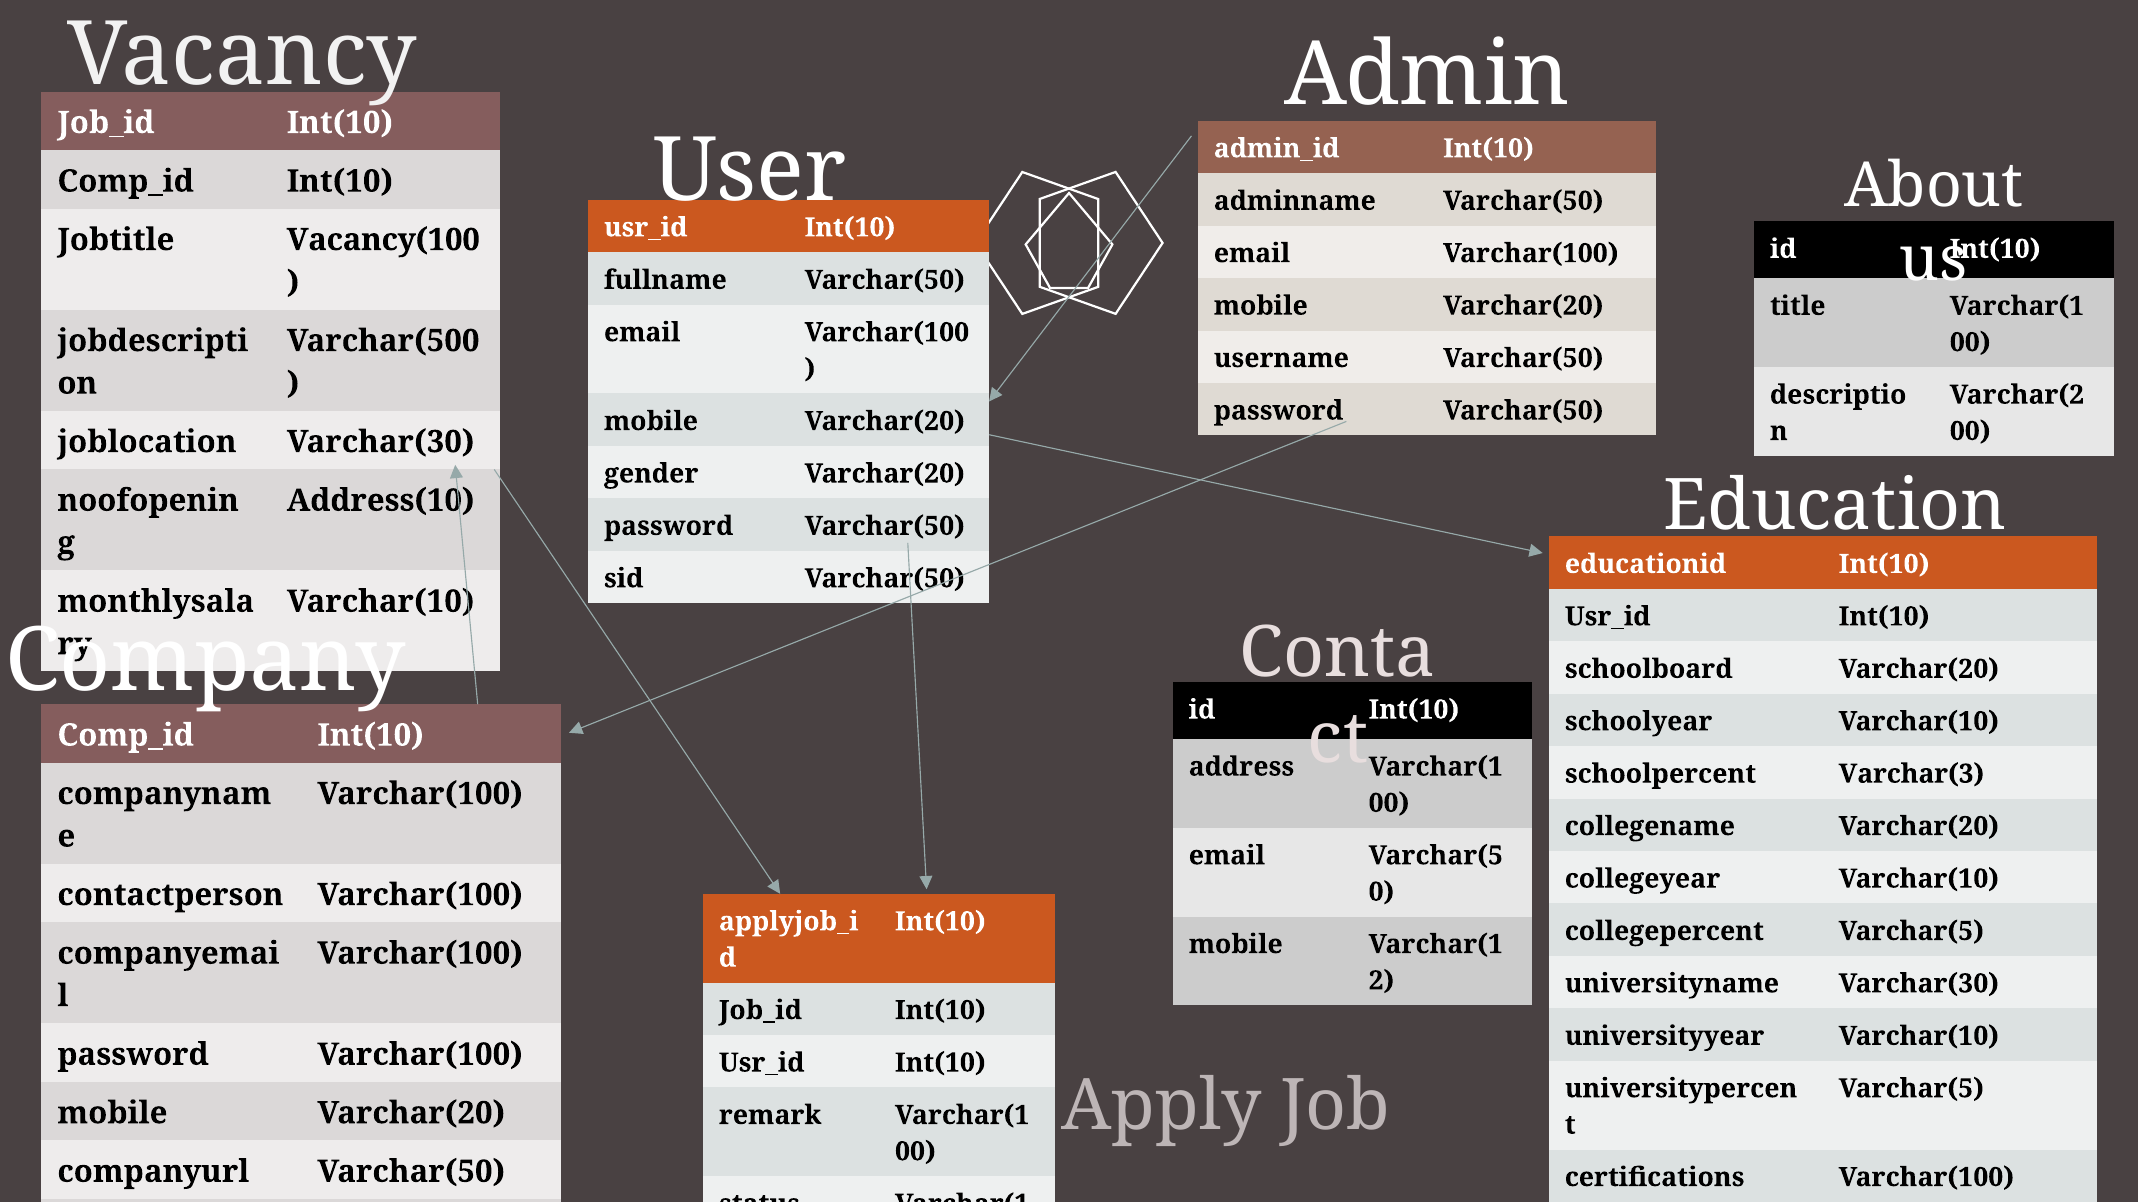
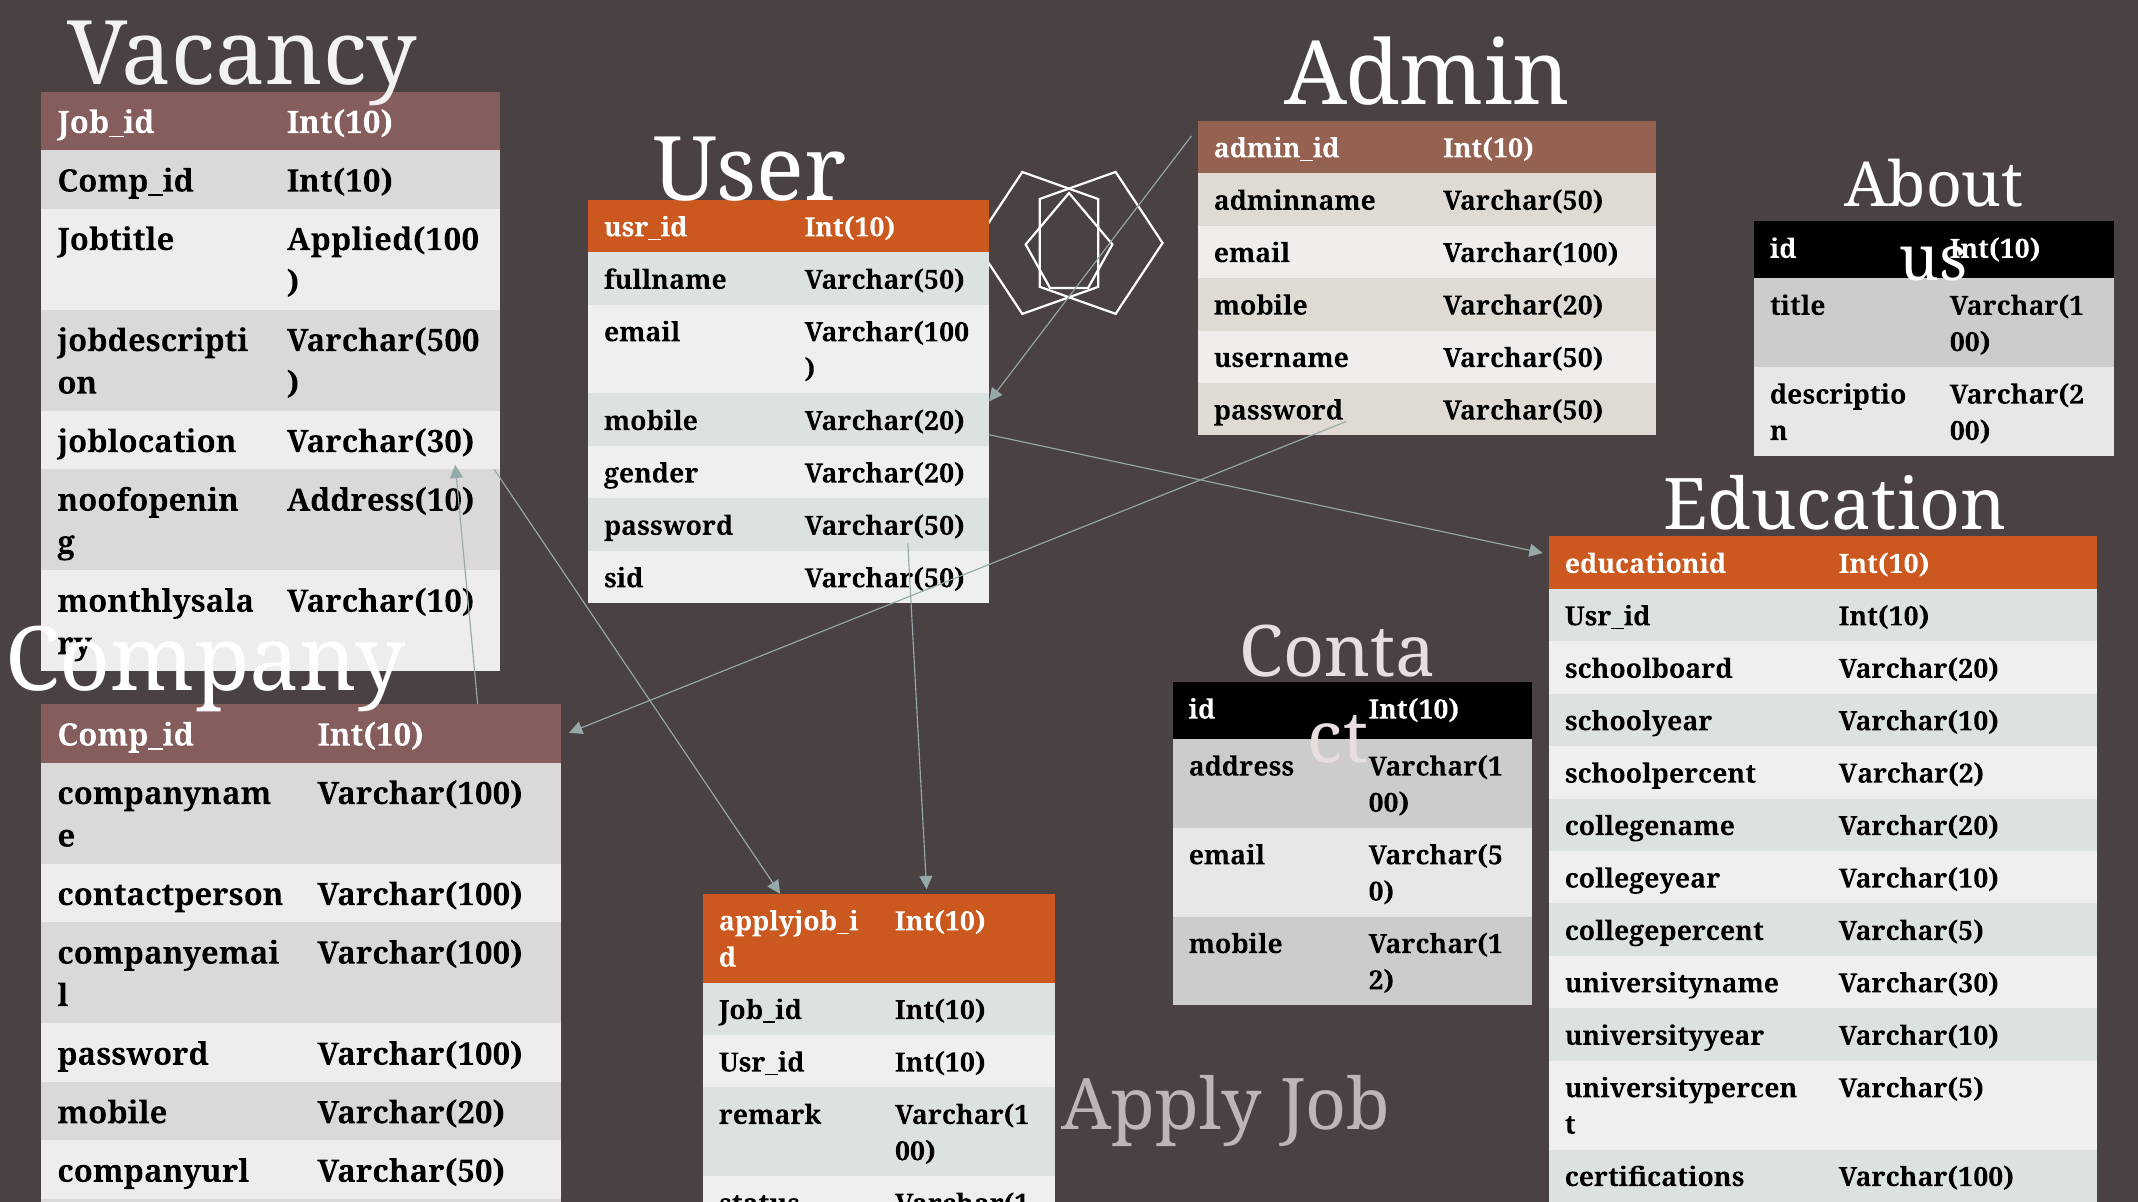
Vacancy(100: Vacancy(100 -> Applied(100
schoolpercent Varchar(3: Varchar(3 -> Varchar(2
